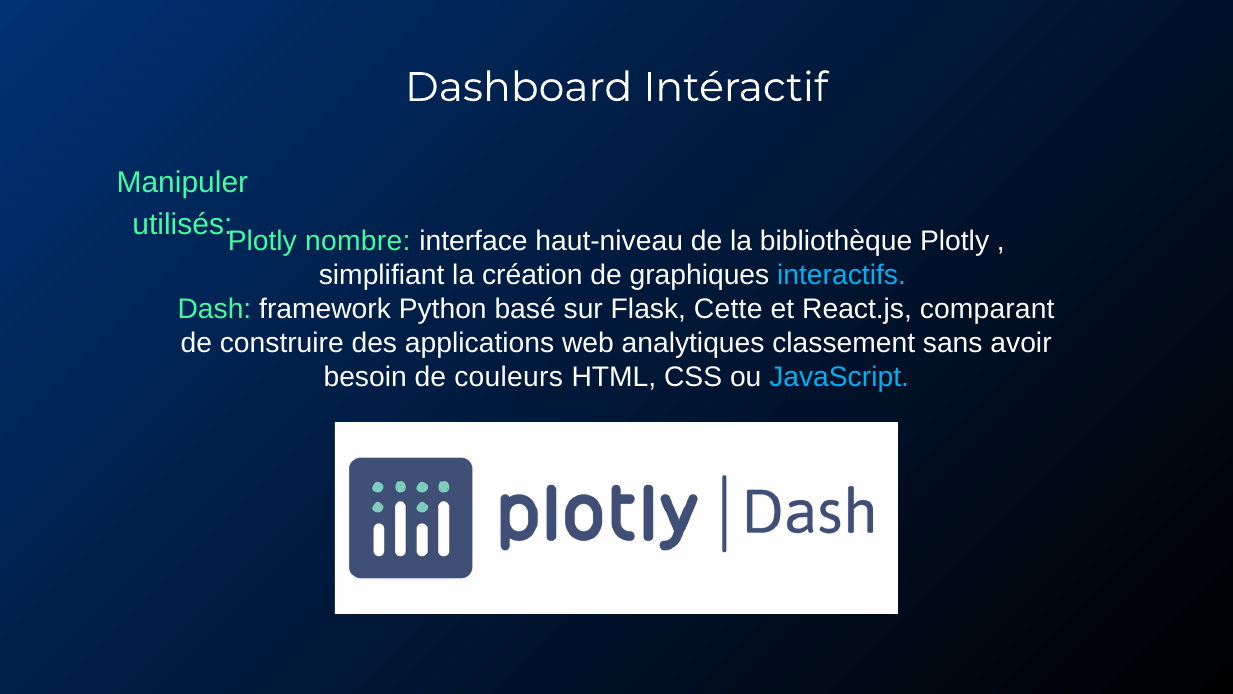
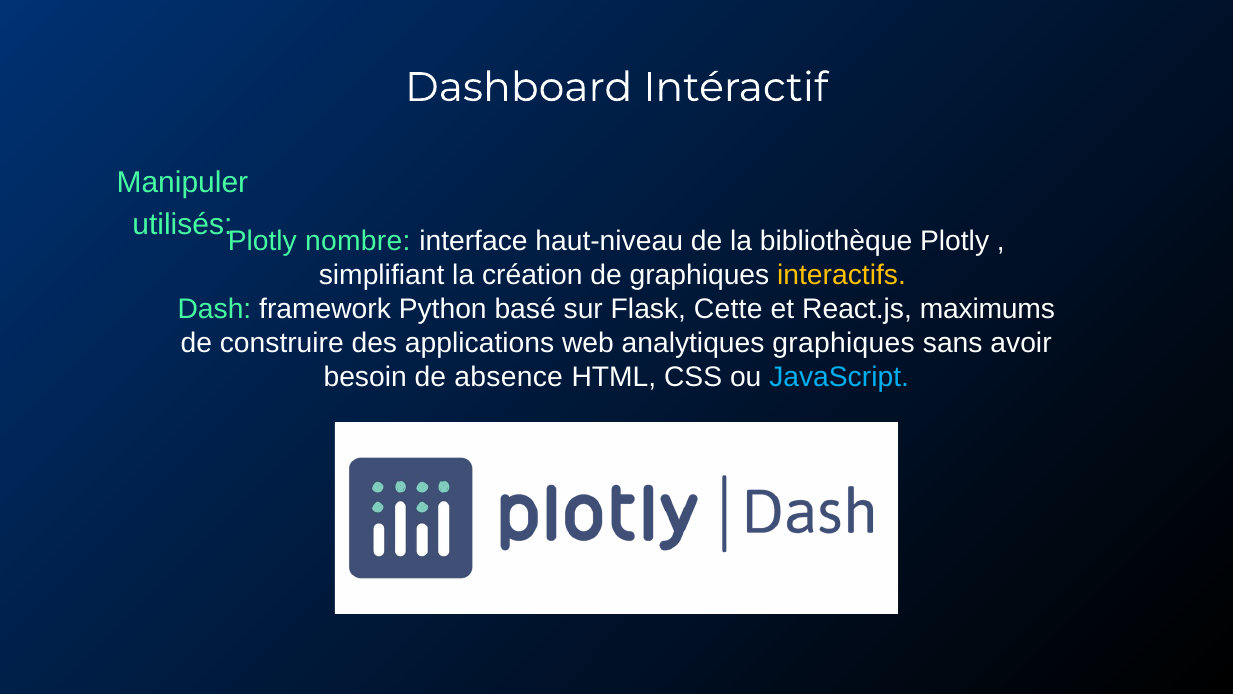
interactifs colour: light blue -> yellow
comparant: comparant -> maximums
analytiques classement: classement -> graphiques
couleurs: couleurs -> absence
